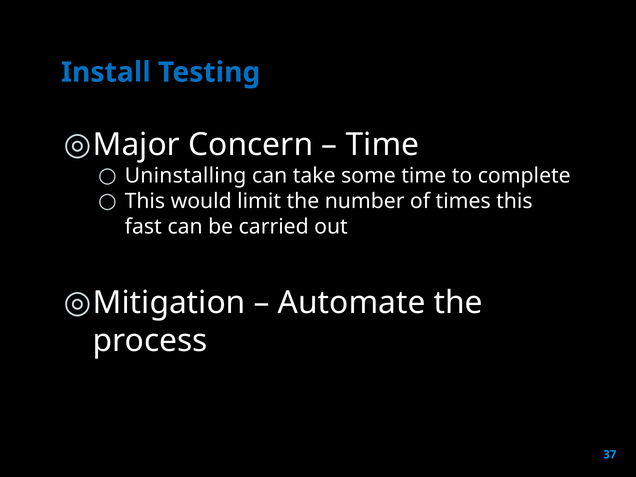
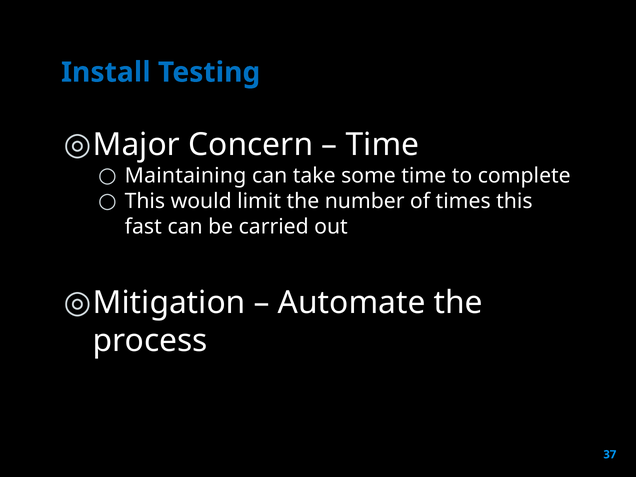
Uninstalling: Uninstalling -> Maintaining
